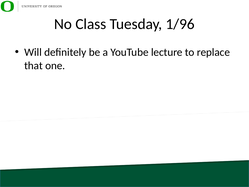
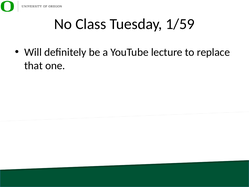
1/96: 1/96 -> 1/59
